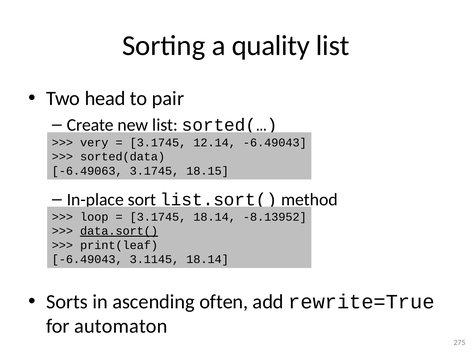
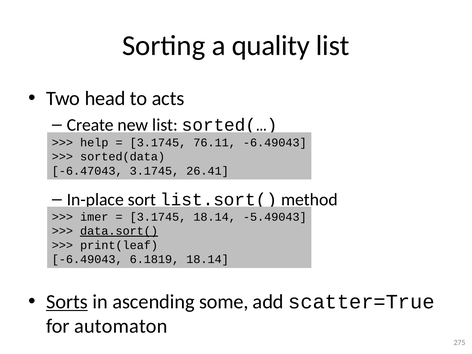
pair: pair -> acts
very: very -> help
12.14: 12.14 -> 76.11
-6.49063: -6.49063 -> -6.47043
18.15: 18.15 -> 26.41
loop: loop -> imer
-8.13952: -8.13952 -> -5.49043
3.1145: 3.1145 -> 6.1819
Sorts underline: none -> present
often: often -> some
rewrite=True: rewrite=True -> scatter=True
